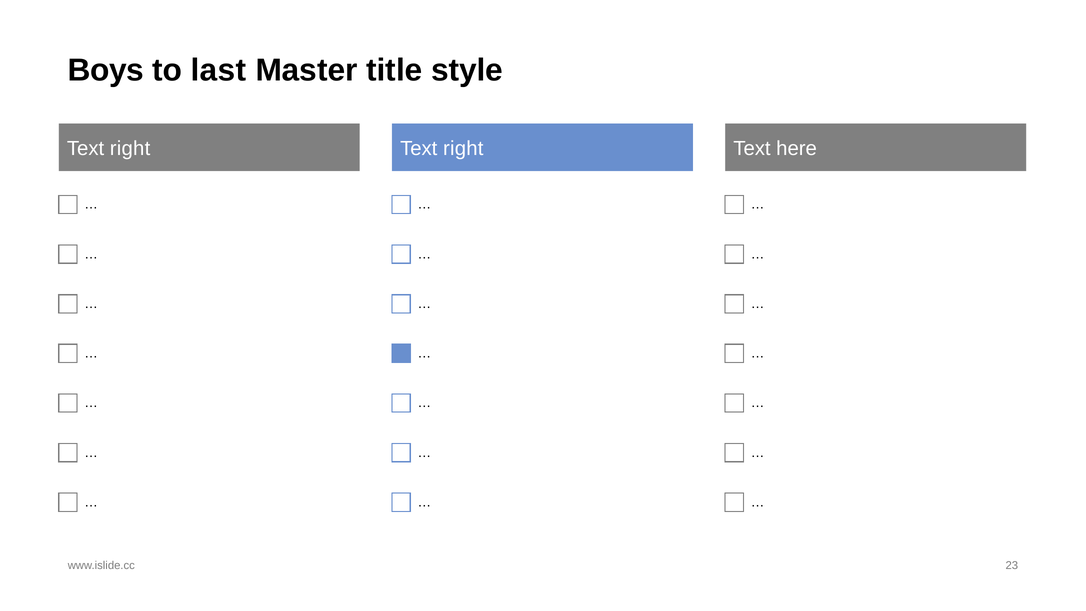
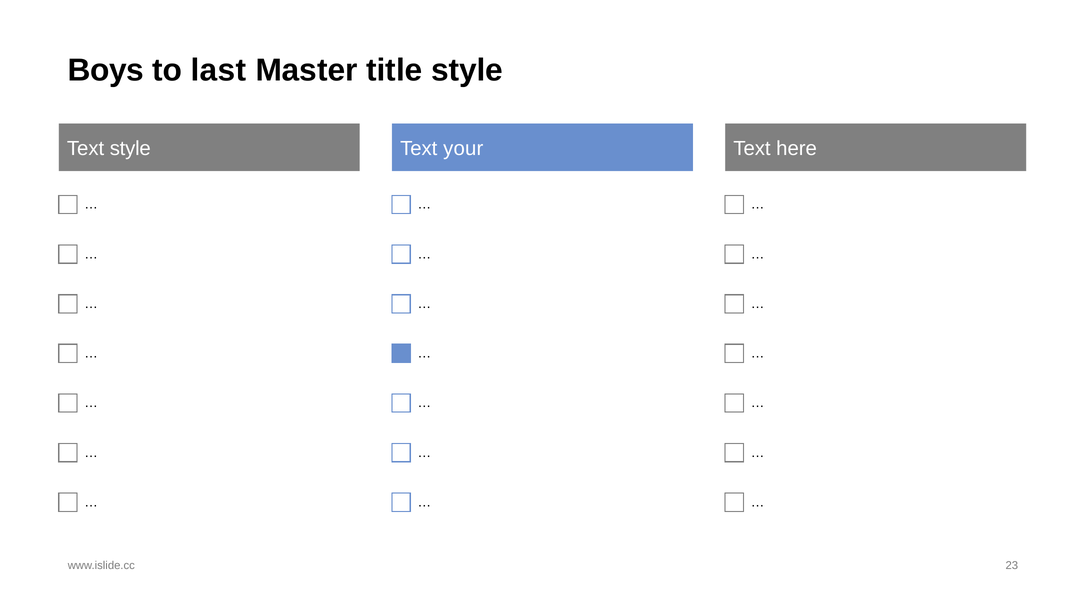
right at (130, 149): right -> style
right at (463, 149): right -> your
